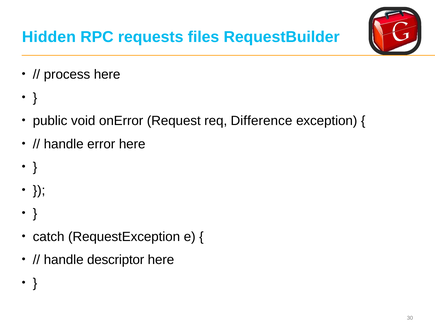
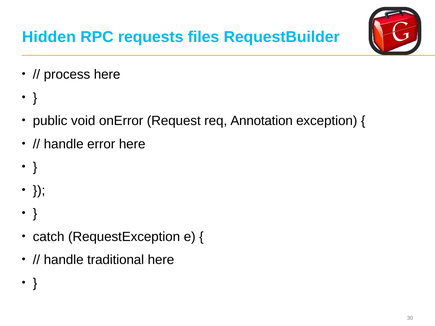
Difference: Difference -> Annotation
descriptor: descriptor -> traditional
